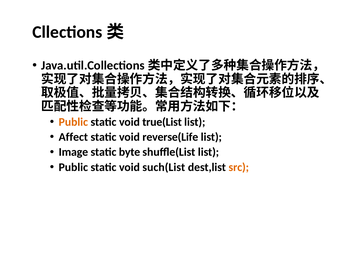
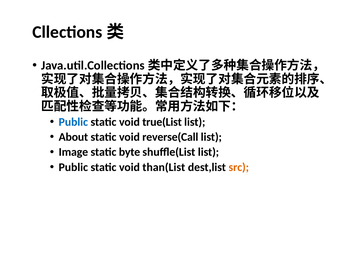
Public at (73, 122) colour: orange -> blue
Affect: Affect -> About
reverse(Life: reverse(Life -> reverse(Call
such(List: such(List -> than(List
